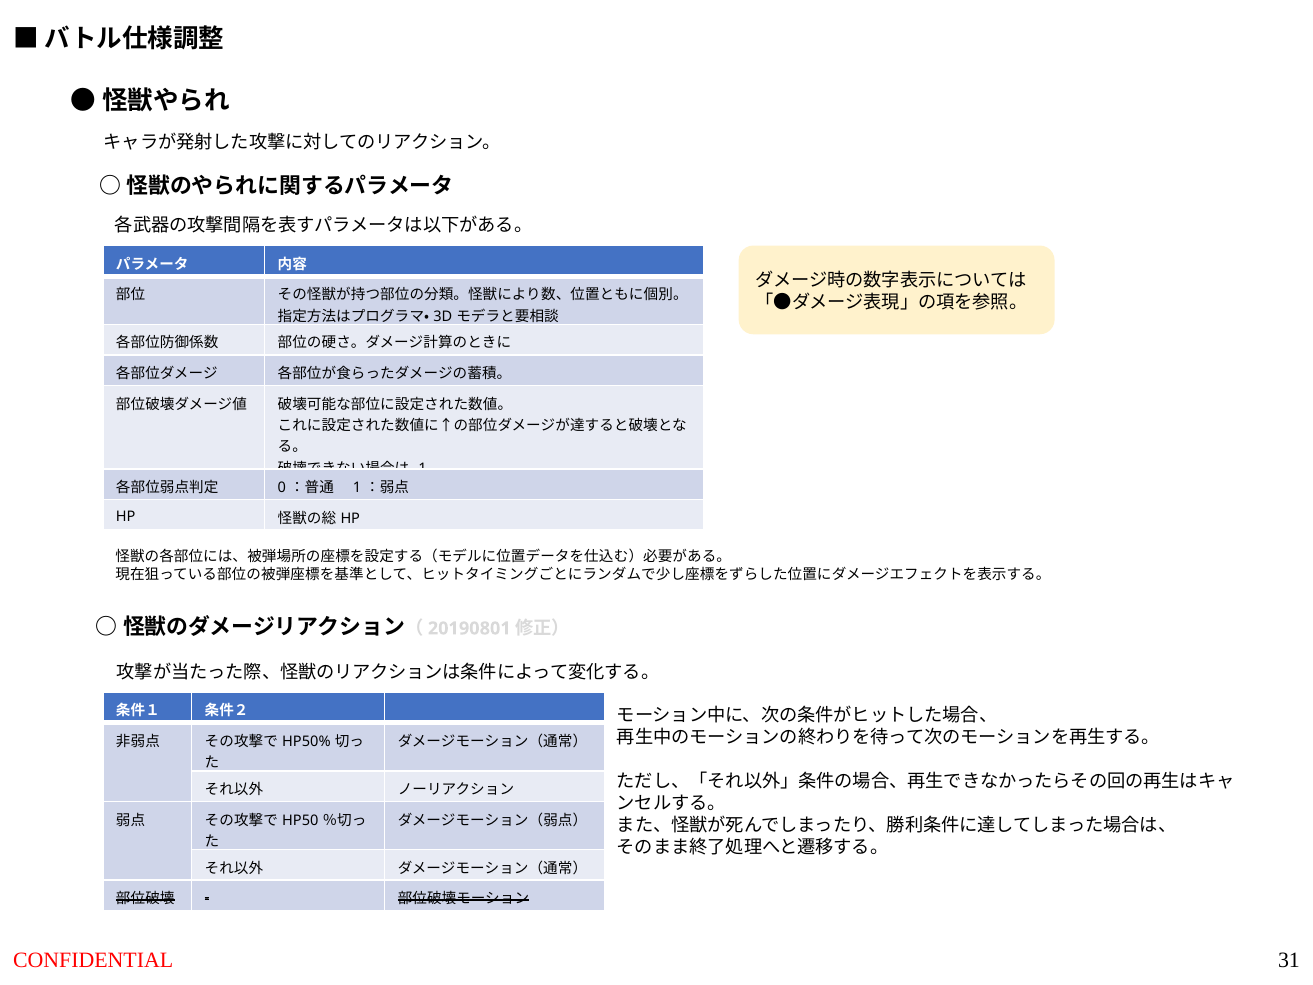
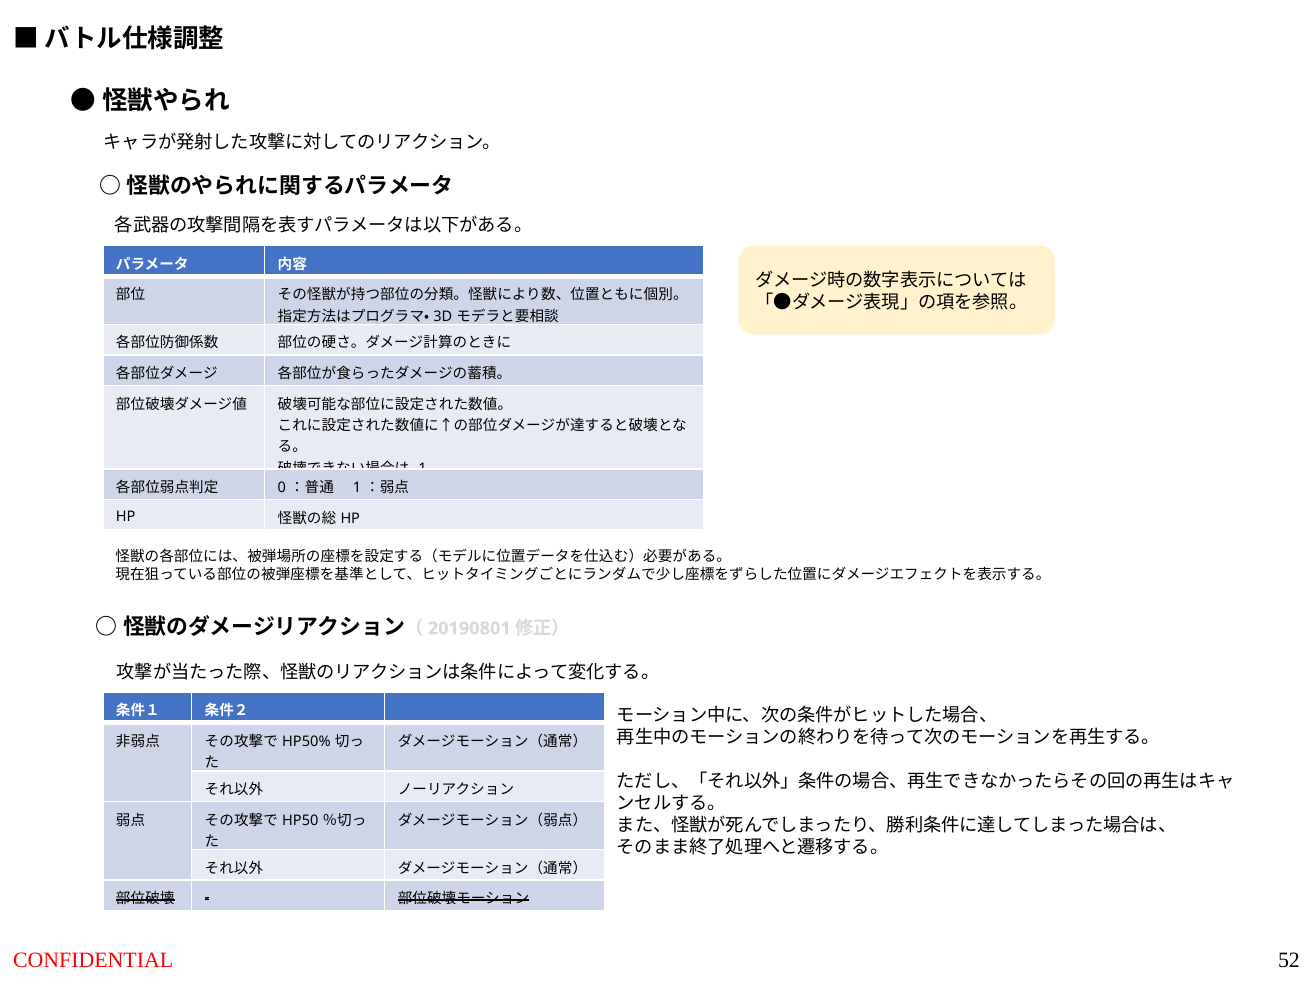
31: 31 -> 52
